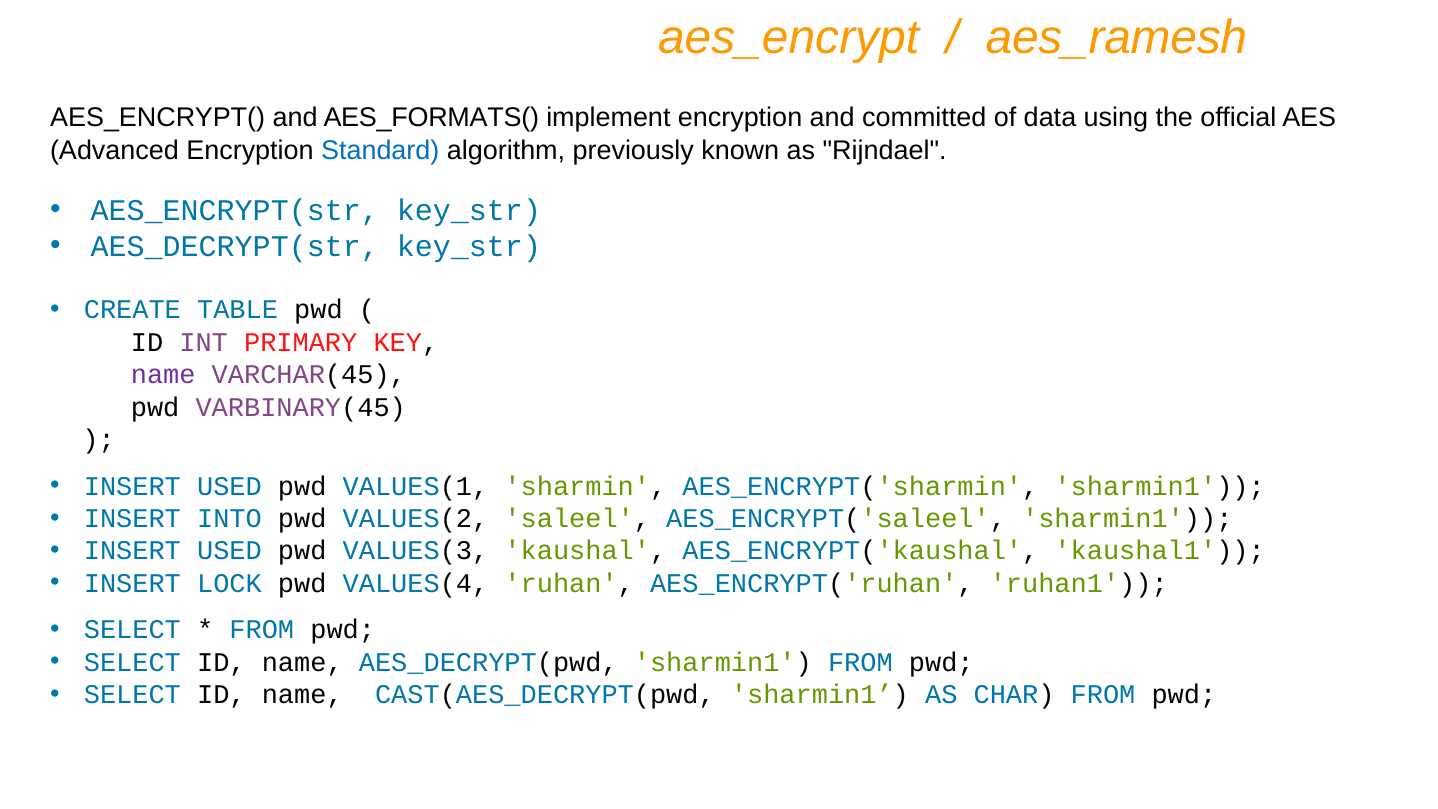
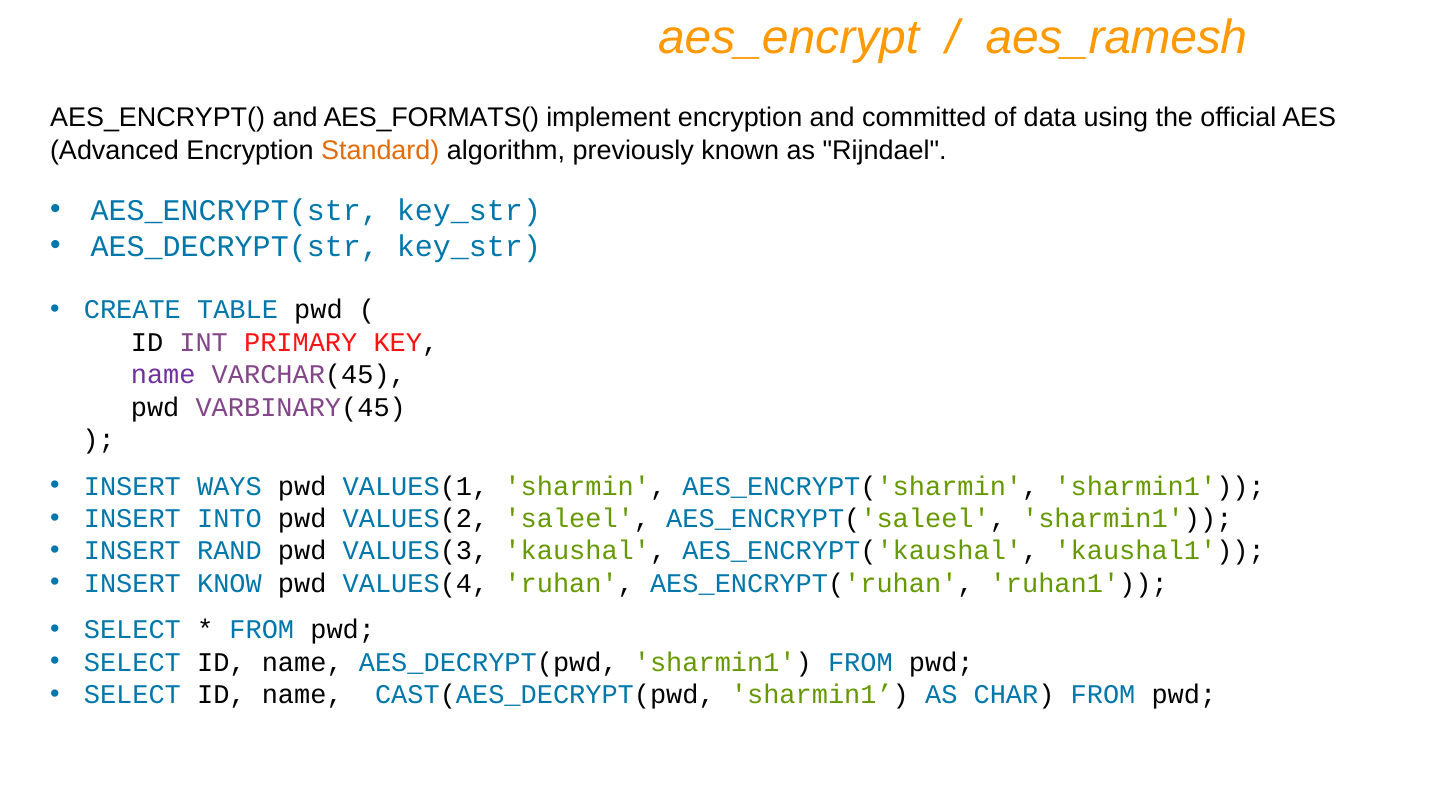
Standard colour: blue -> orange
USED at (229, 486): USED -> WAYS
USED at (229, 551): USED -> RAND
LOCK: LOCK -> KNOW
